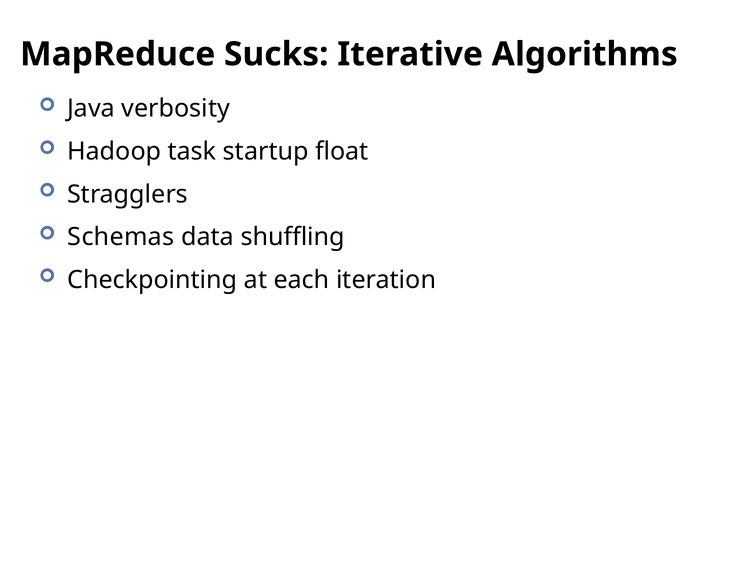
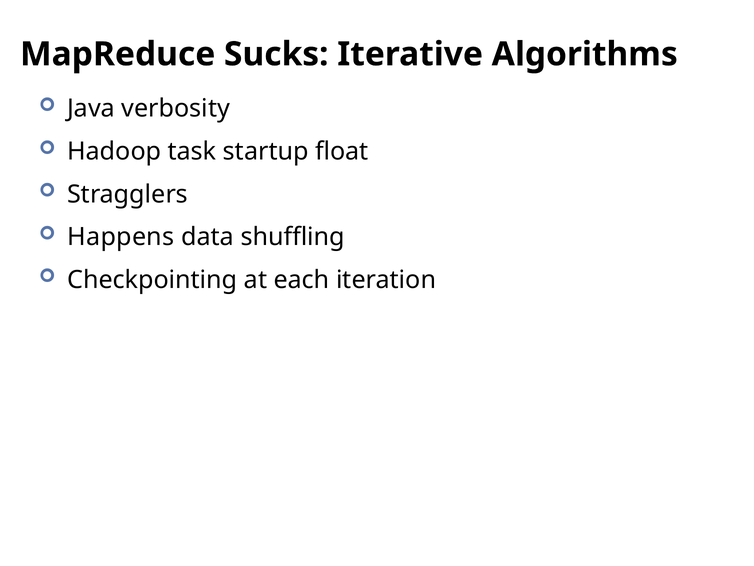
Schemas: Schemas -> Happens
